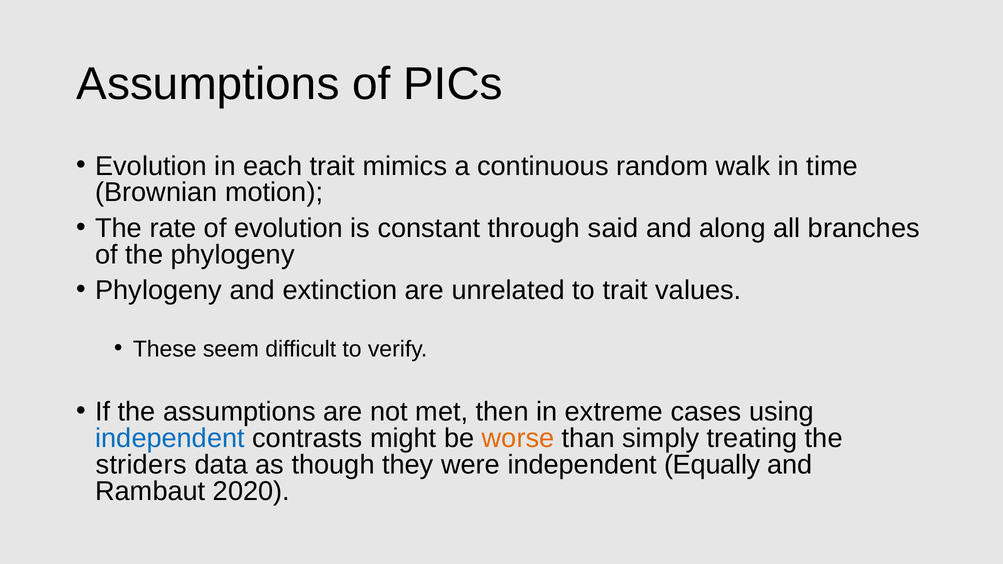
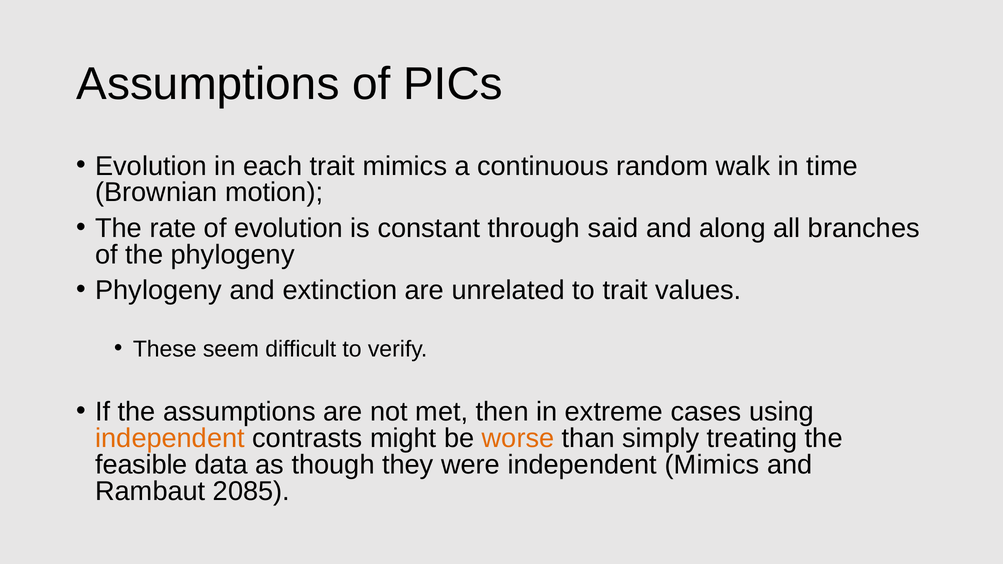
independent at (170, 439) colour: blue -> orange
striders: striders -> feasible
independent Equally: Equally -> Mimics
2020: 2020 -> 2085
